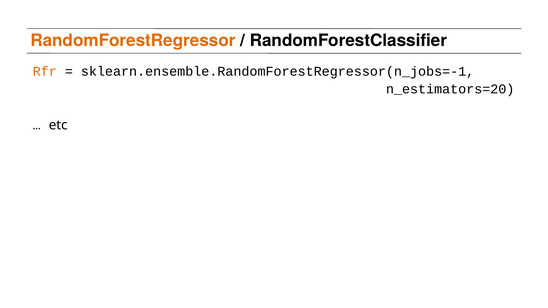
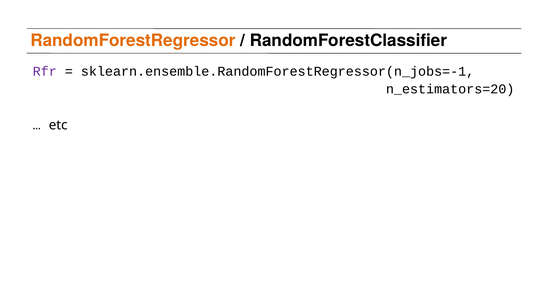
Rfr colour: orange -> purple
